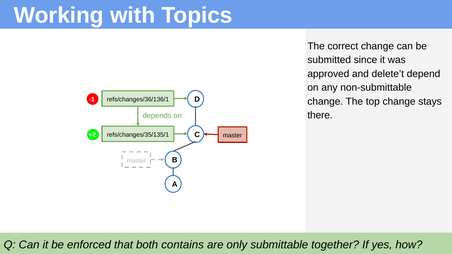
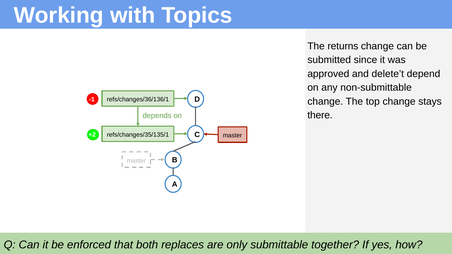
correct: correct -> returns
contains: contains -> replaces
